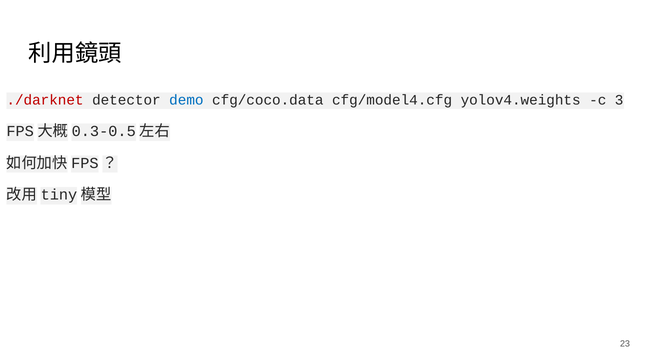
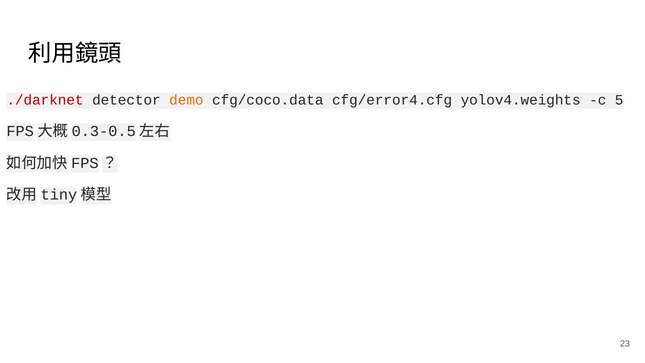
demo colour: blue -> orange
cfg/model4.cfg: cfg/model4.cfg -> cfg/error4.cfg
3: 3 -> 5
